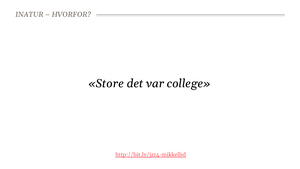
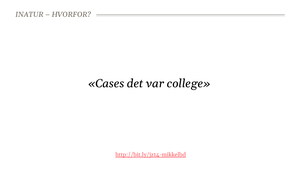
Store: Store -> Cases
